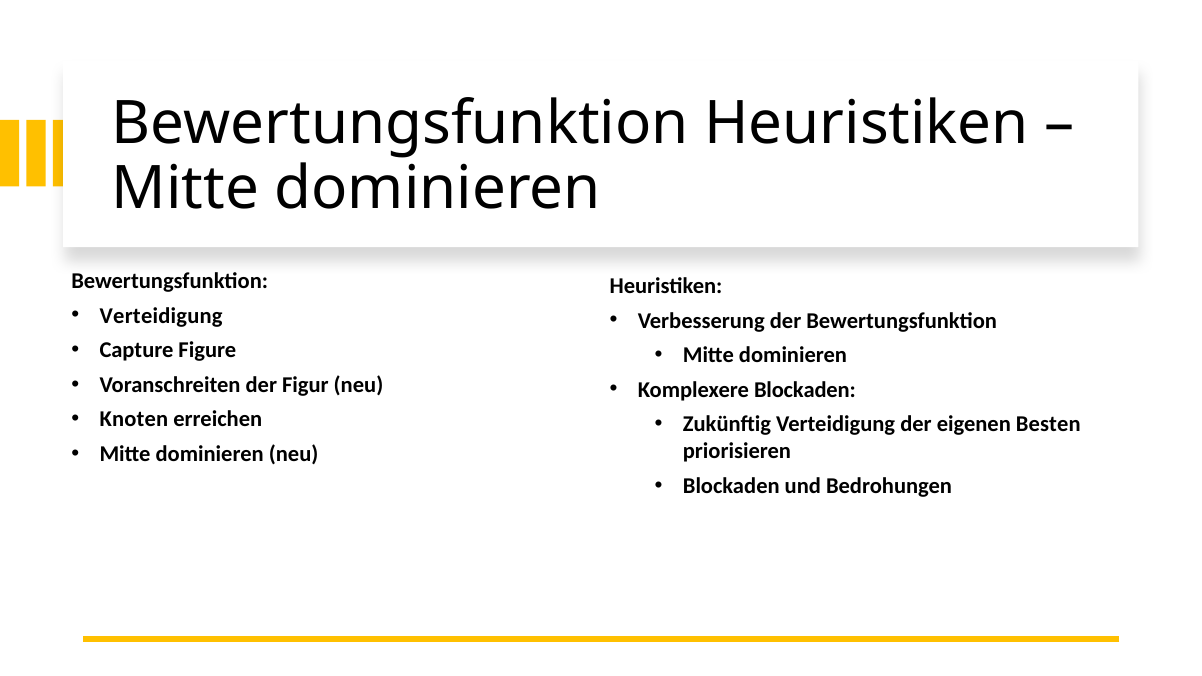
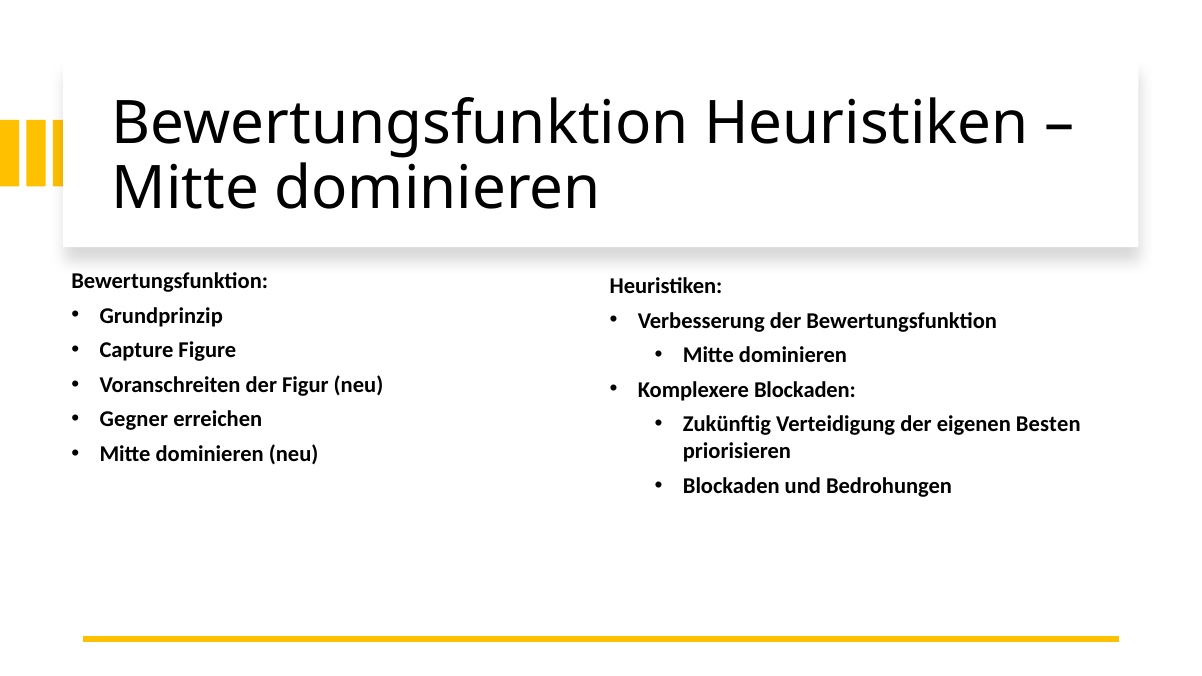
Verteidigung at (161, 316): Verteidigung -> Grundprinzip
Knoten: Knoten -> Gegner
